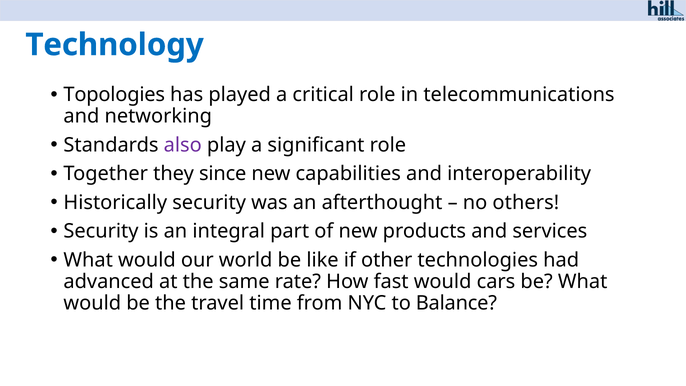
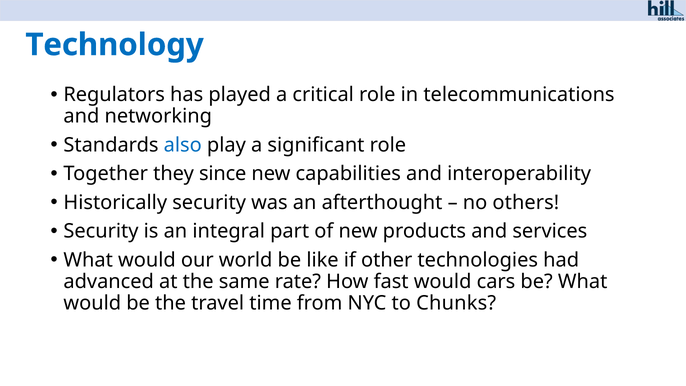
Topologies: Topologies -> Regulators
also colour: purple -> blue
Balance: Balance -> Chunks
